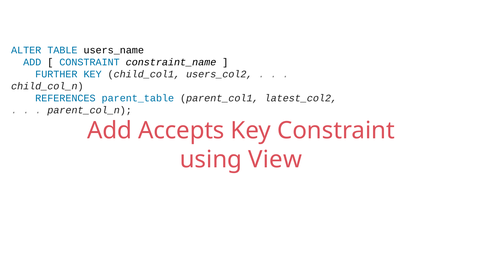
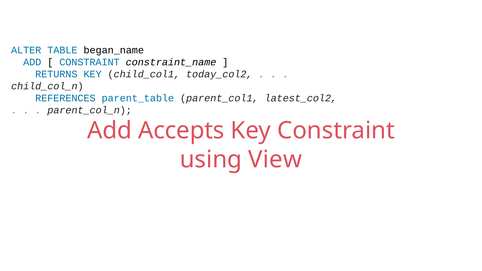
users_name: users_name -> began_name
FURTHER: FURTHER -> RETURNS
users_col2: users_col2 -> today_col2
